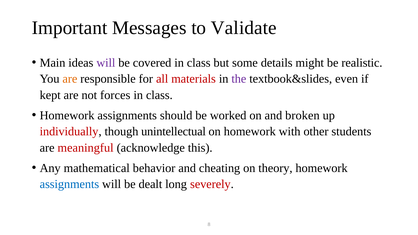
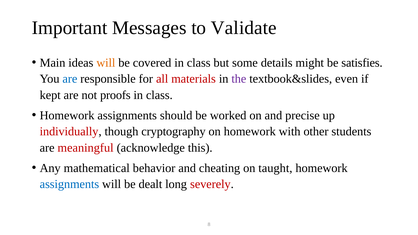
will at (106, 63) colour: purple -> orange
realistic: realistic -> satisfies
are at (70, 79) colour: orange -> blue
forces: forces -> proofs
broken: broken -> precise
unintellectual: unintellectual -> cryptography
theory: theory -> taught
